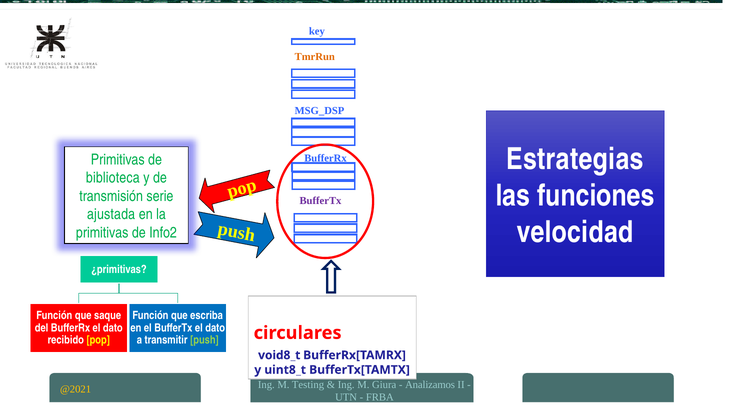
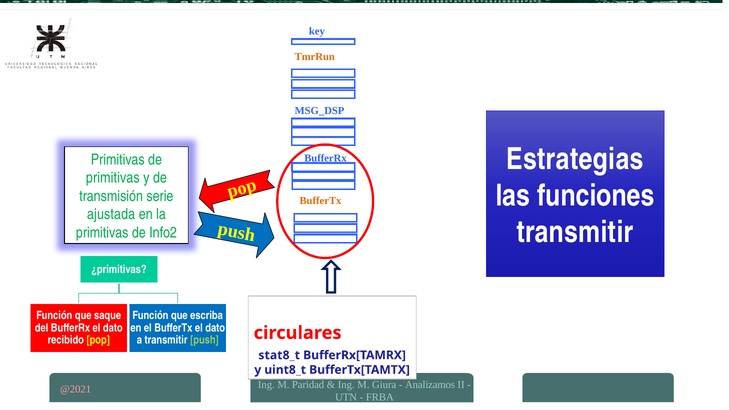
biblioteca at (113, 178): biblioteca -> primitivas
BufferTx at (320, 201) colour: purple -> orange
velocidad at (575, 232): velocidad -> transmitir
void8_t: void8_t -> stat8_t
@2021 colour: yellow -> pink
Testing: Testing -> Paridad
